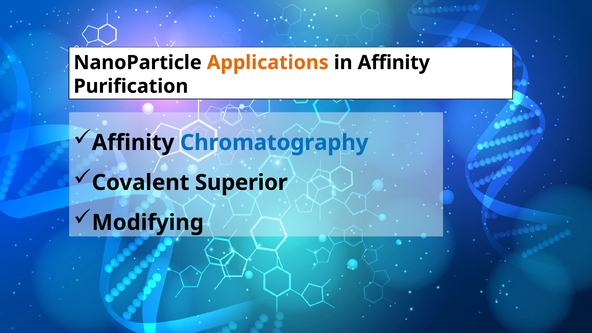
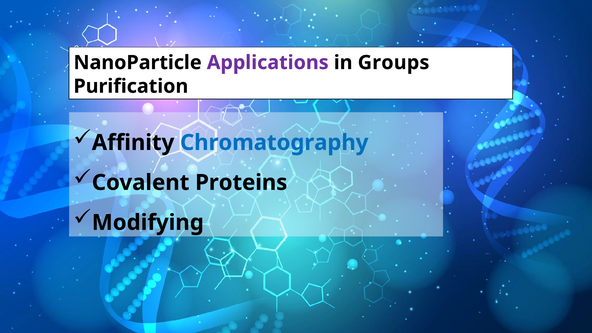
Applications colour: orange -> purple
in Affinity: Affinity -> Groups
Superior: Superior -> Proteins
